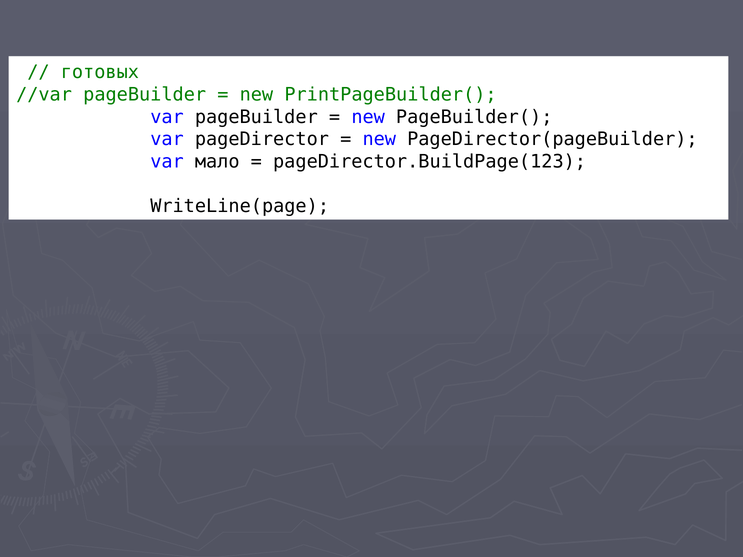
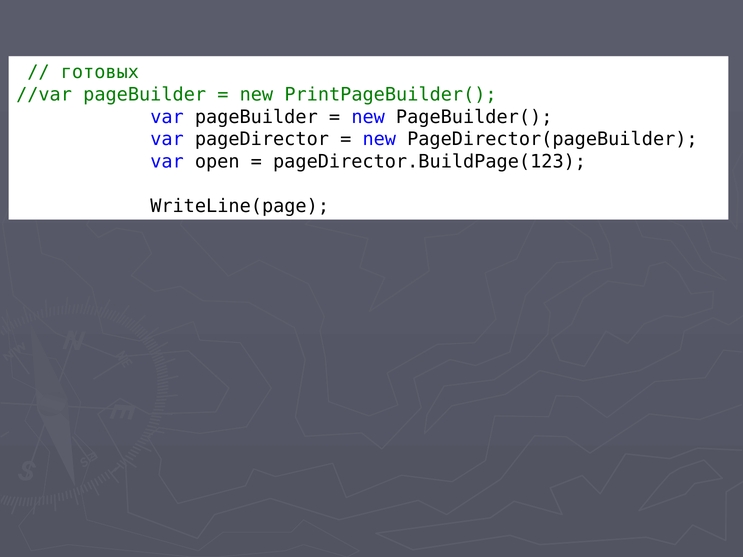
мало: мало -> open
